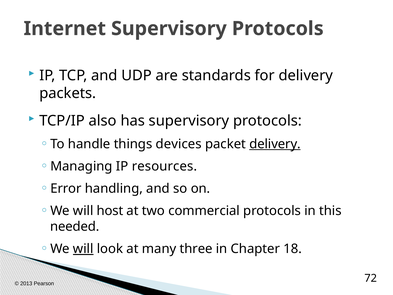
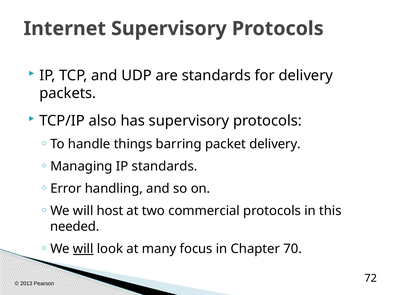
devices: devices -> barring
delivery at (275, 144) underline: present -> none
IP resources: resources -> standards
three: three -> focus
18: 18 -> 70
